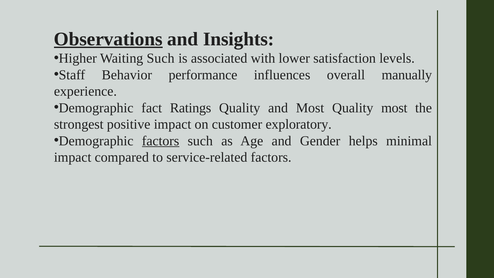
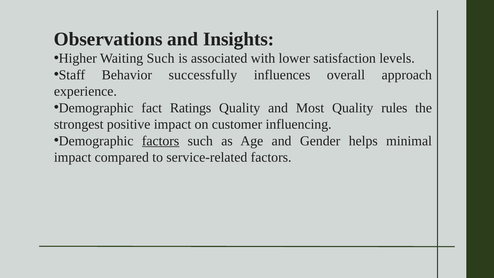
Observations underline: present -> none
performance: performance -> successfully
manually: manually -> approach
Quality most: most -> rules
exploratory: exploratory -> influencing
